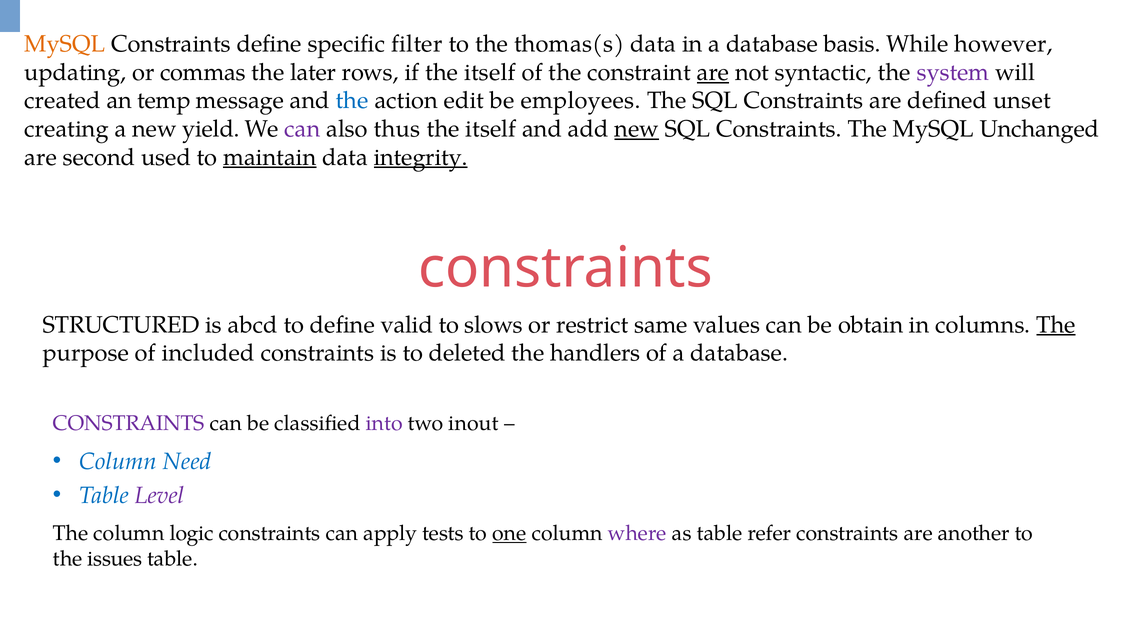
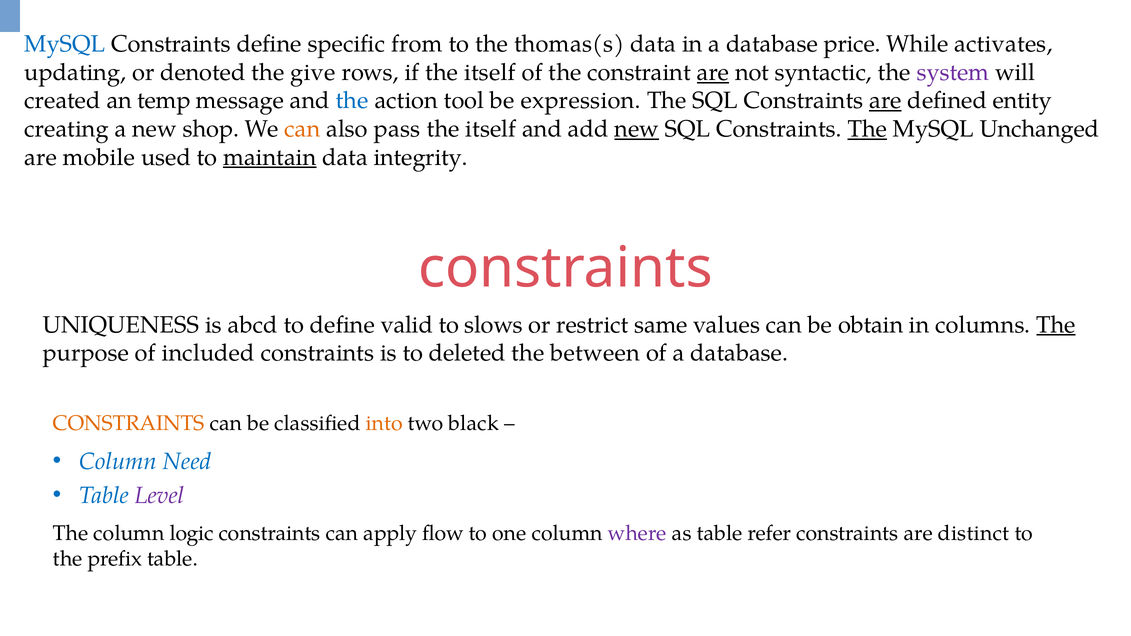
MySQL at (65, 44) colour: orange -> blue
filter: filter -> from
basis: basis -> price
however: however -> activates
commas: commas -> denoted
later: later -> give
edit: edit -> tool
employees: employees -> expression
are at (885, 101) underline: none -> present
unset: unset -> entity
yield: yield -> shop
can at (302, 129) colour: purple -> orange
thus: thus -> pass
The at (867, 129) underline: none -> present
second: second -> mobile
integrity underline: present -> none
STRUCTURED: STRUCTURED -> UNIQUENESS
handlers: handlers -> between
CONSTRAINTS at (129, 423) colour: purple -> orange
into colour: purple -> orange
inout: inout -> black
tests: tests -> flow
one underline: present -> none
another: another -> distinct
issues: issues -> prefix
